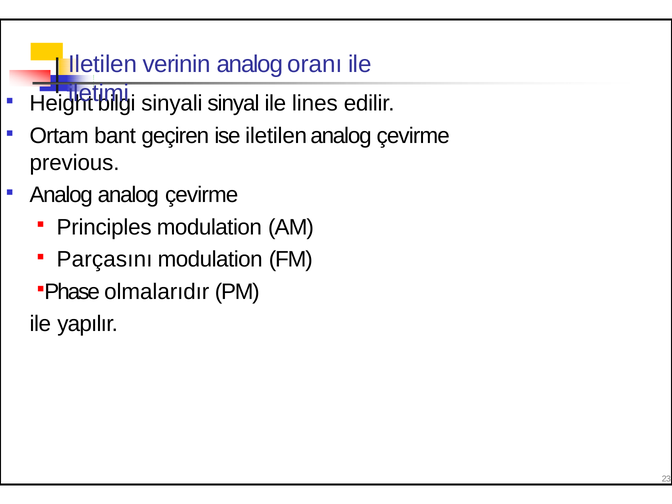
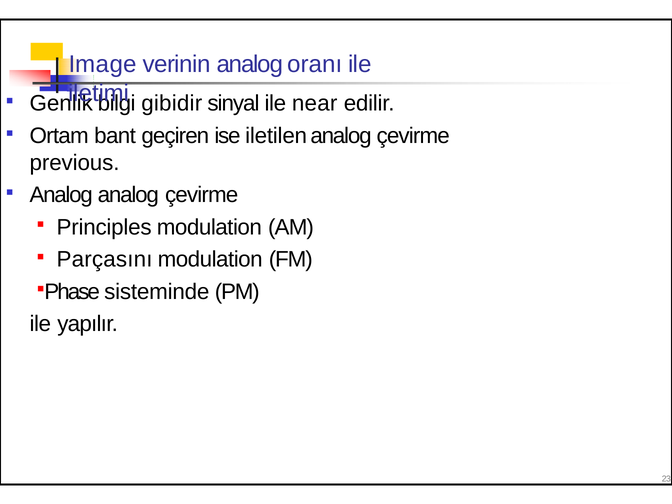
Iletilen at (103, 64): Iletilen -> Image
Height: Height -> Genlik
sinyali: sinyali -> gibidir
lines: lines -> near
olmalarıdır: olmalarıdır -> sisteminde
